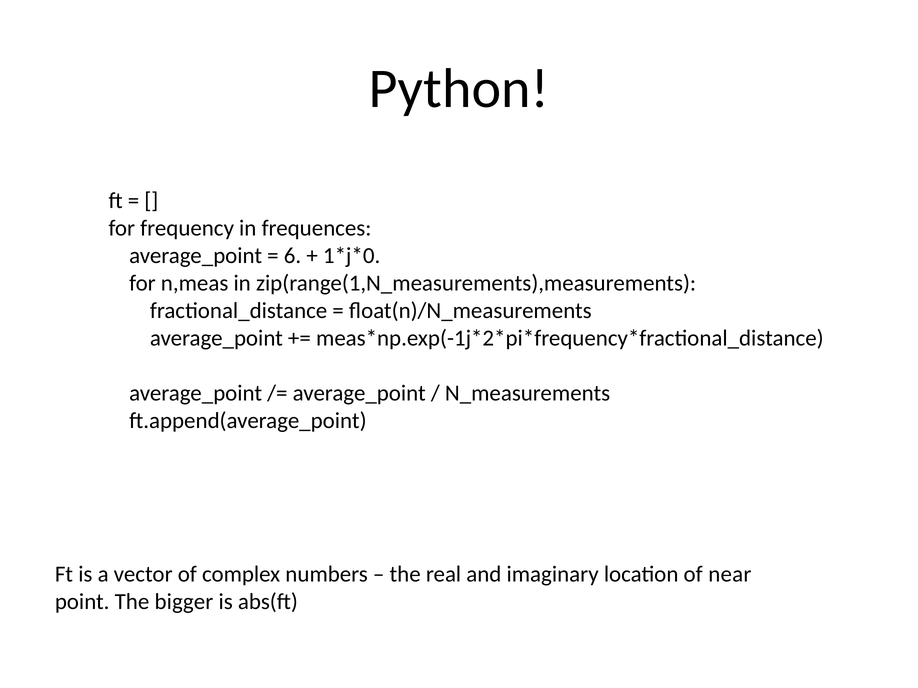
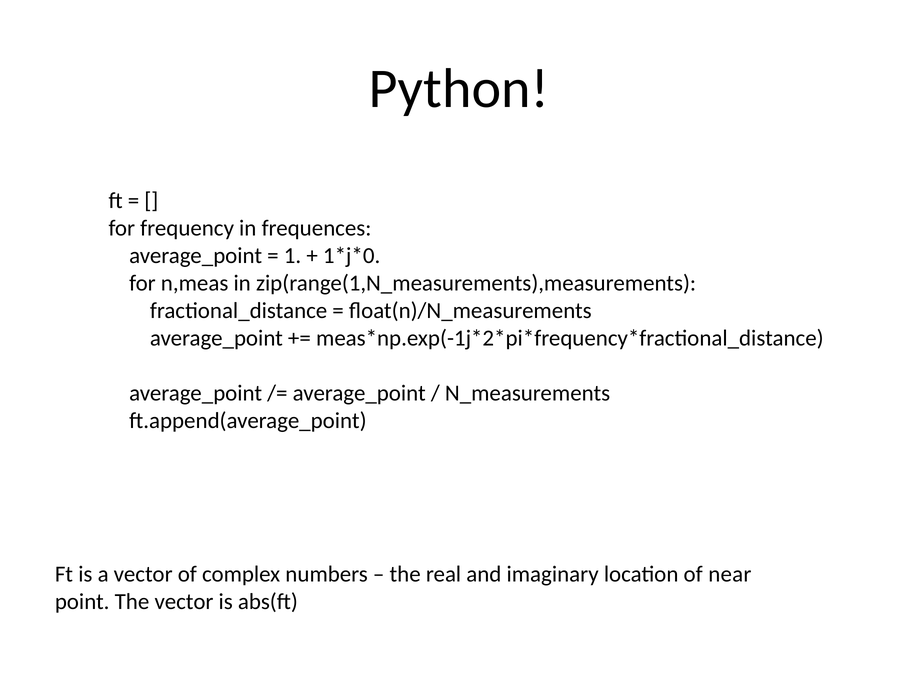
6: 6 -> 1
The bigger: bigger -> vector
